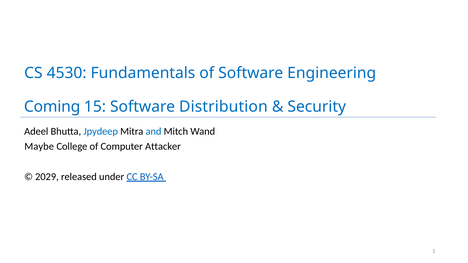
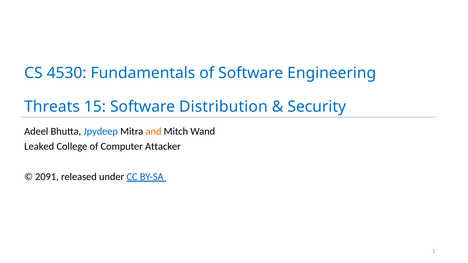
Coming: Coming -> Threats
and colour: blue -> orange
Maybe: Maybe -> Leaked
2029: 2029 -> 2091
